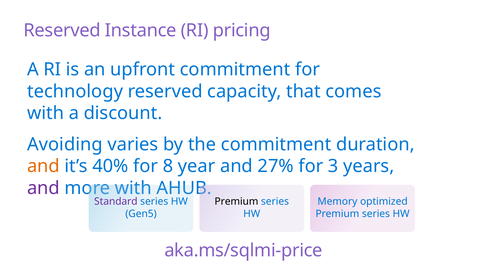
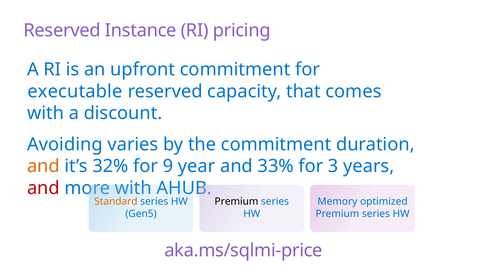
technology: technology -> executable
40%: 40% -> 32%
8: 8 -> 9
27%: 27% -> 33%
and at (43, 188) colour: purple -> red
Standard colour: purple -> orange
